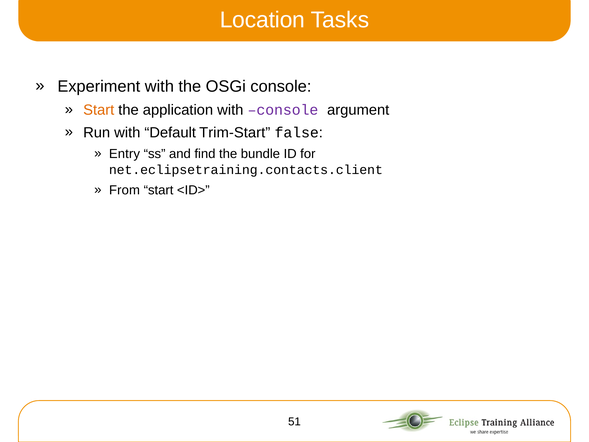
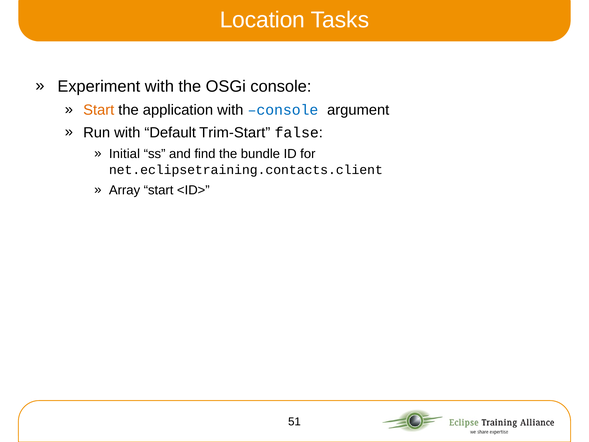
console at (283, 110) colour: purple -> blue
Entry: Entry -> Initial
From: From -> Array
